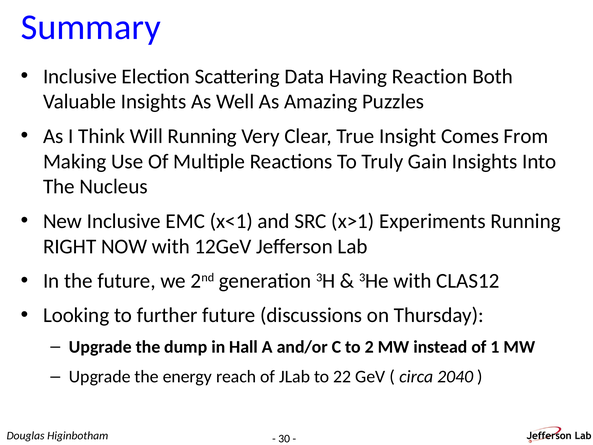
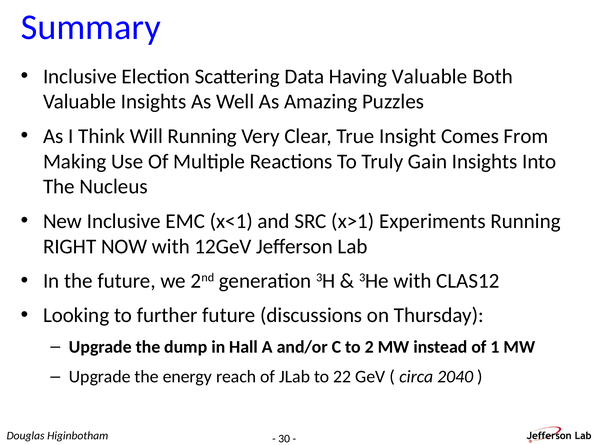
Having Reaction: Reaction -> Valuable
